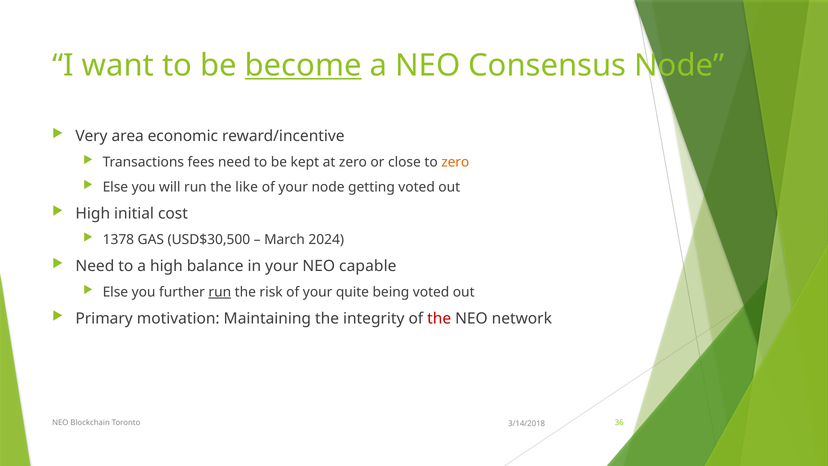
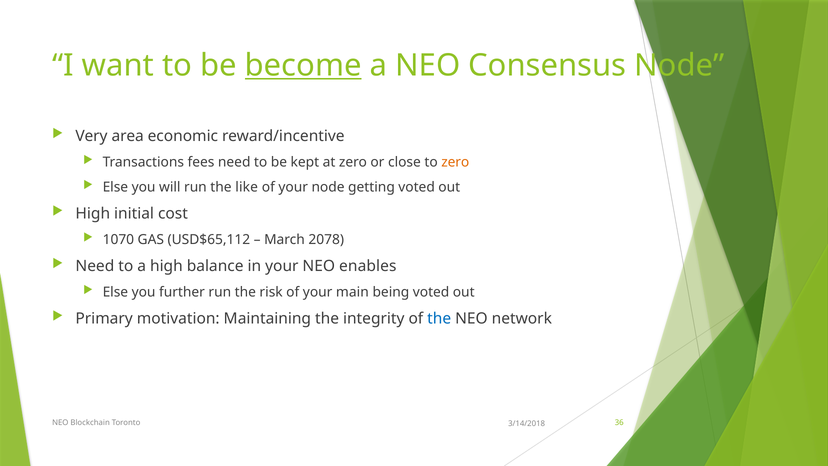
1378: 1378 -> 1070
USD$30,500: USD$30,500 -> USD$65,112
2024: 2024 -> 2078
capable: capable -> enables
run at (220, 292) underline: present -> none
quite: quite -> main
the at (439, 318) colour: red -> blue
